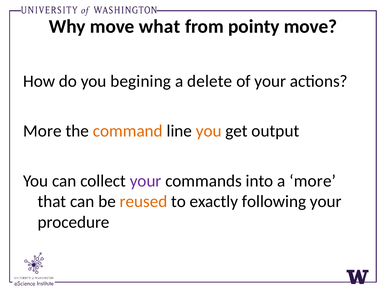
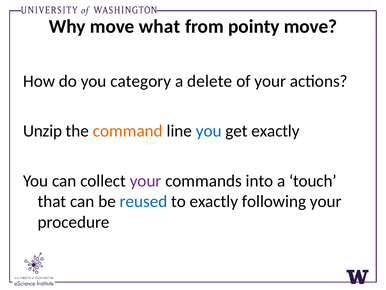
begining: begining -> category
More at (42, 131): More -> Unzip
you at (209, 131) colour: orange -> blue
get output: output -> exactly
a more: more -> touch
reused colour: orange -> blue
